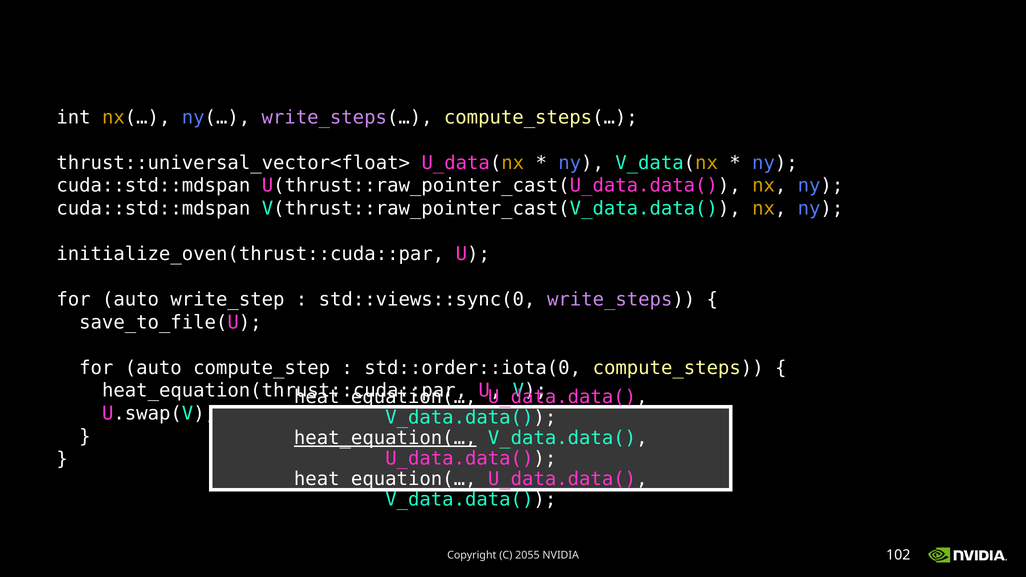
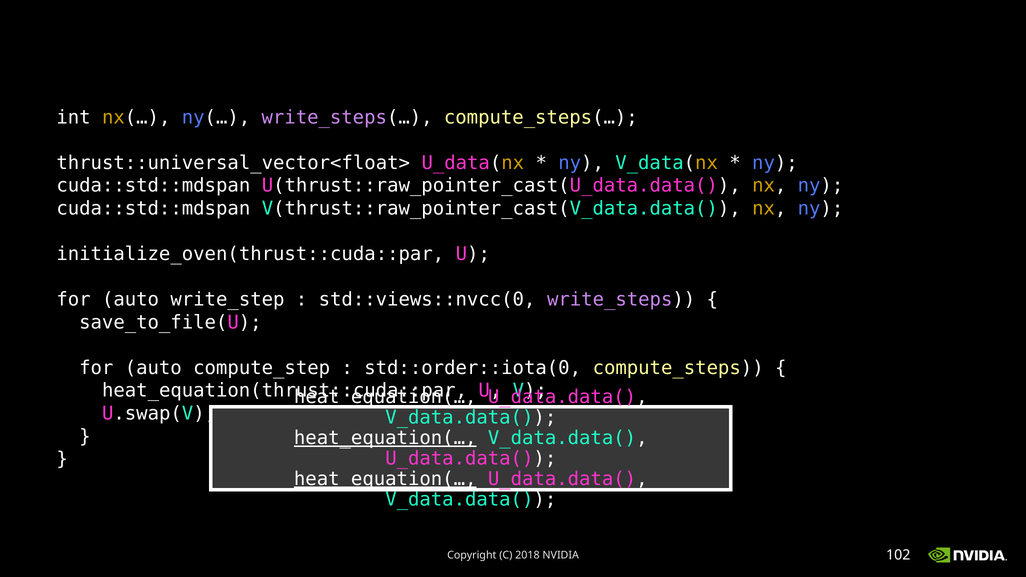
std::views::sync(0: std::views::sync(0 -> std::views::nvcc(0
heat_equation(… at (385, 479) underline: none -> present
2055: 2055 -> 2018
